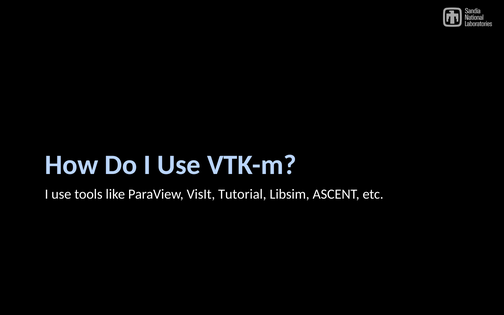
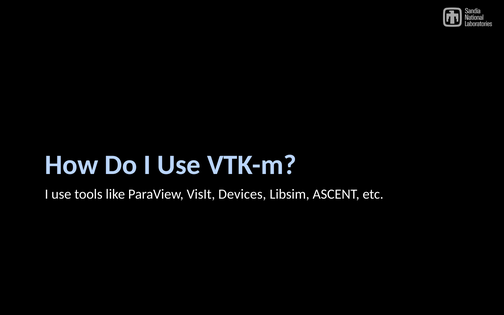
Tutorial: Tutorial -> Devices
